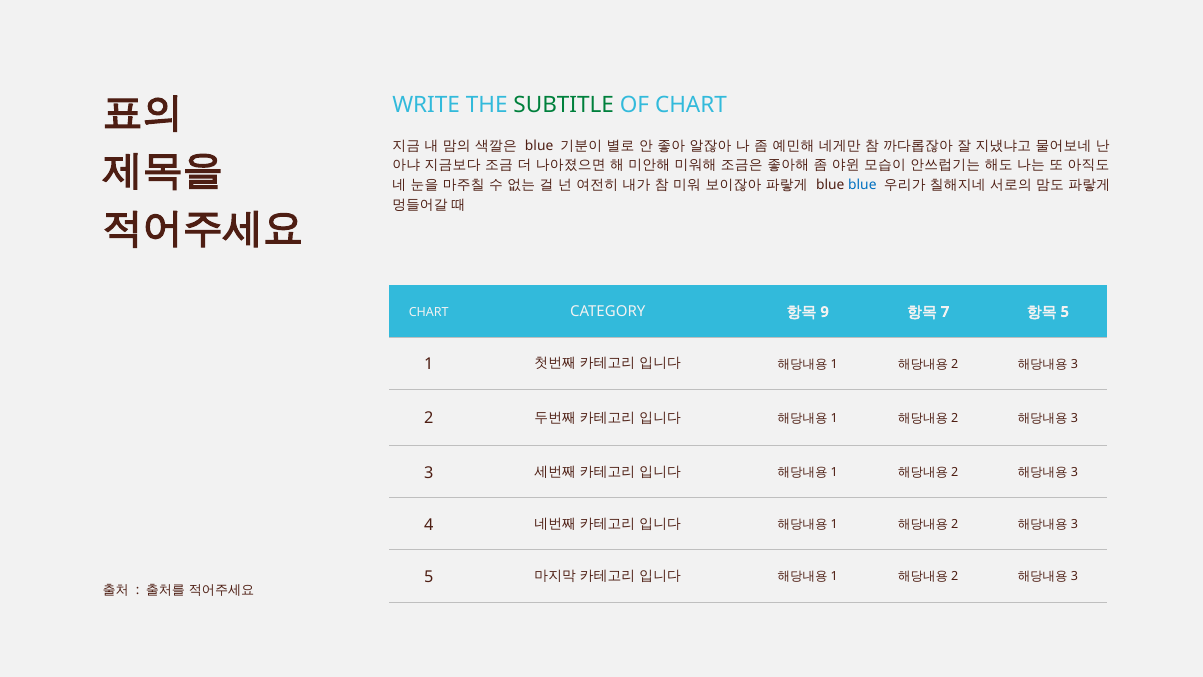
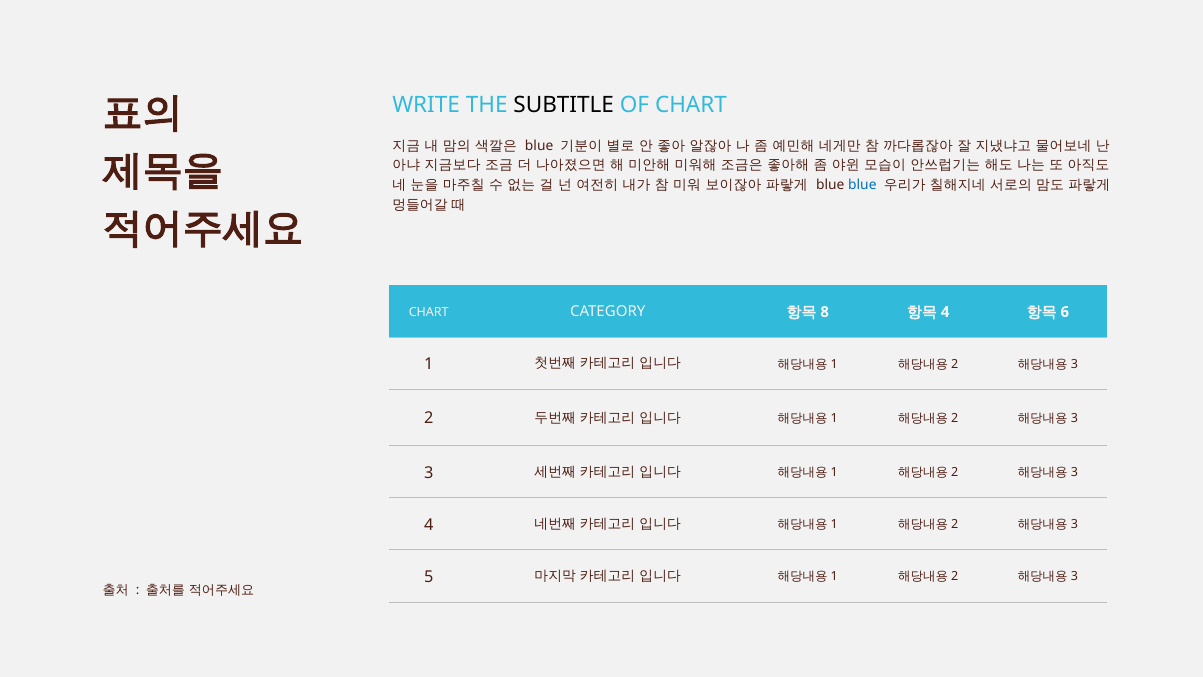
SUBTITLE colour: green -> black
9: 9 -> 8
7 at (945, 312): 7 -> 4
5 at (1065, 312): 5 -> 6
